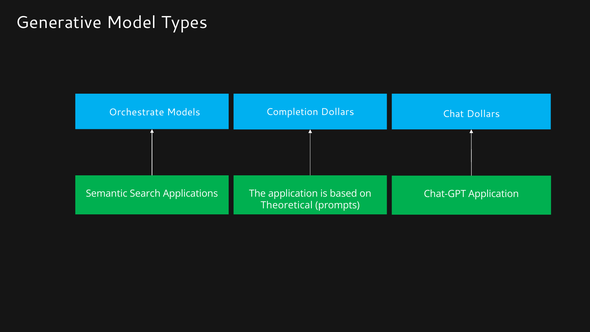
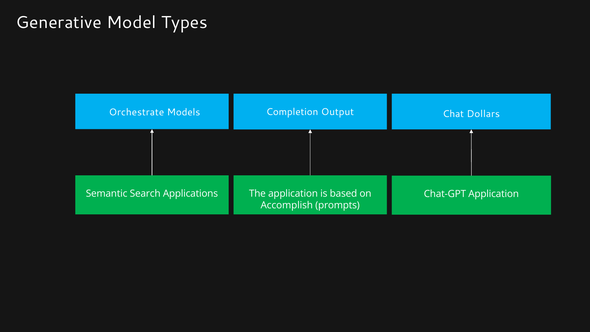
Completion Dollars: Dollars -> Output
Theoretical: Theoretical -> Accomplish
